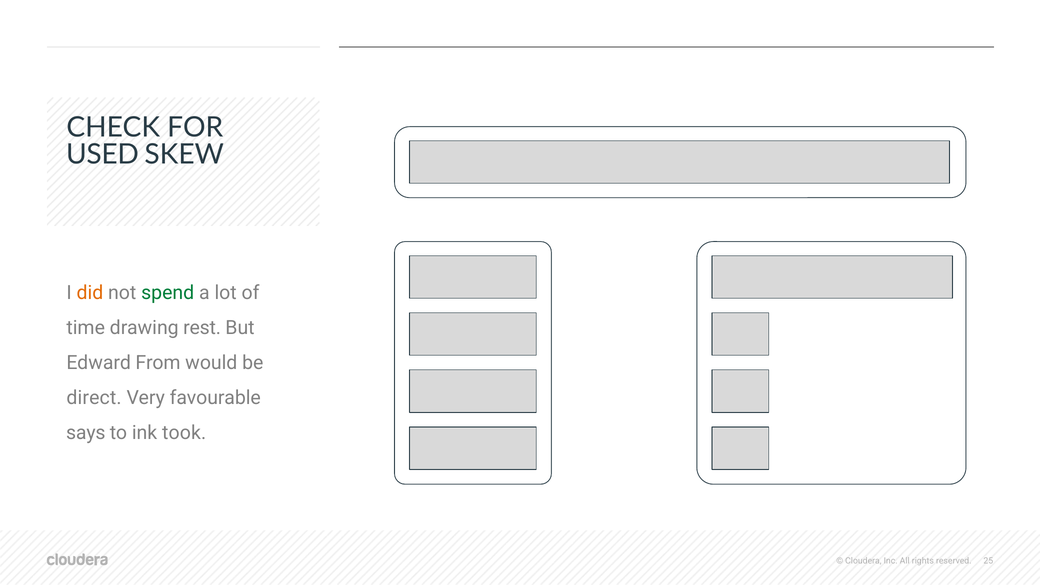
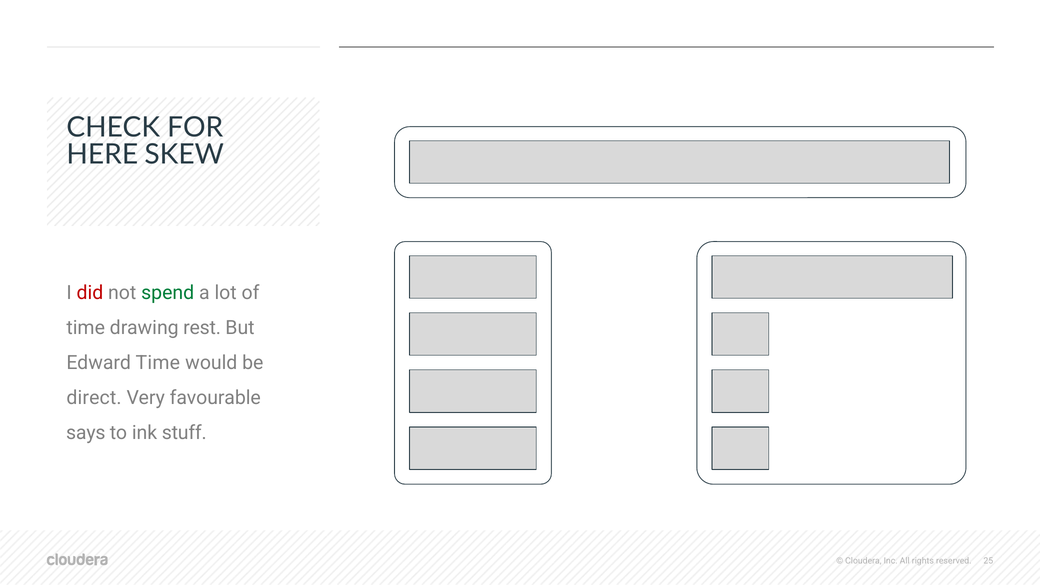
USED: USED -> HERE
did colour: orange -> red
Edward From: From -> Time
took: took -> stuff
